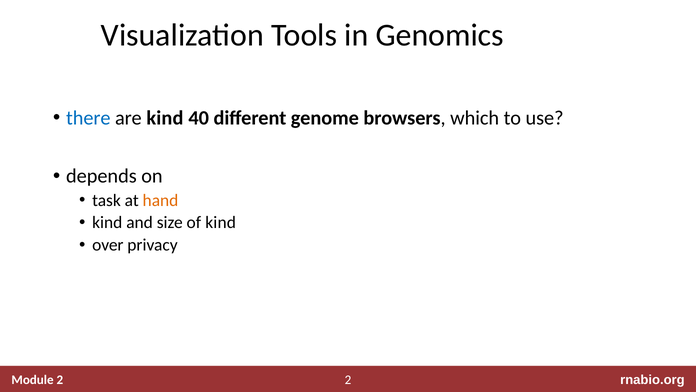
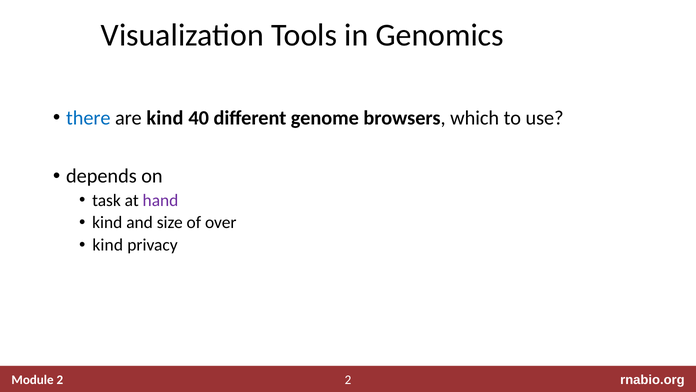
hand colour: orange -> purple
of kind: kind -> over
over at (108, 245): over -> kind
